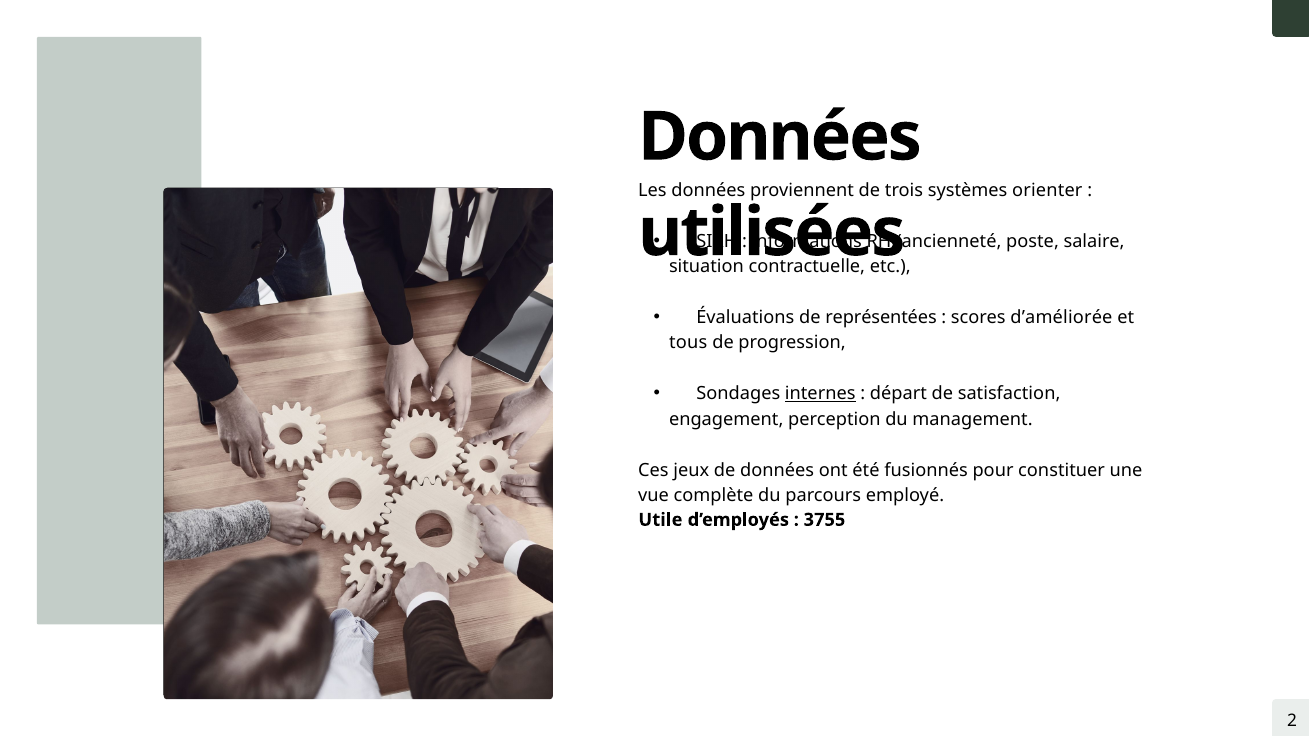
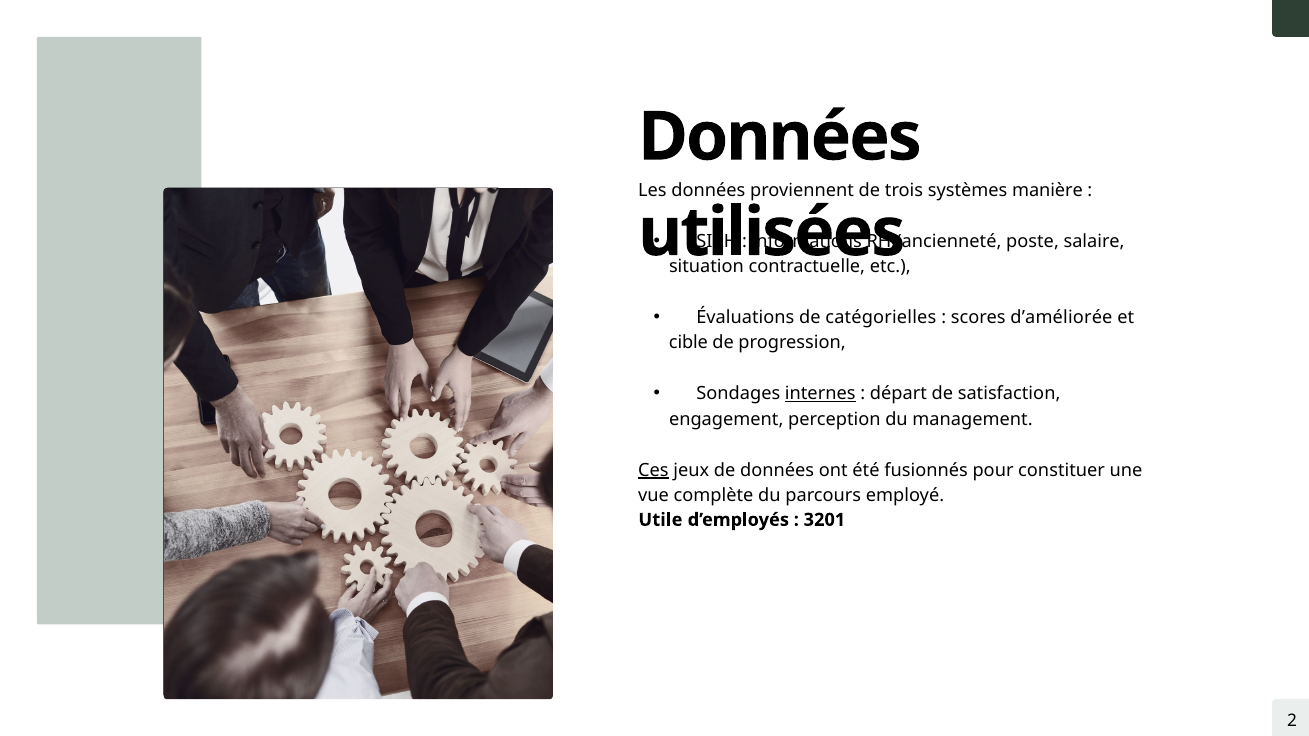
orienter: orienter -> manière
représentées: représentées -> catégorielles
tous: tous -> cible
Ces underline: none -> present
3755: 3755 -> 3201
